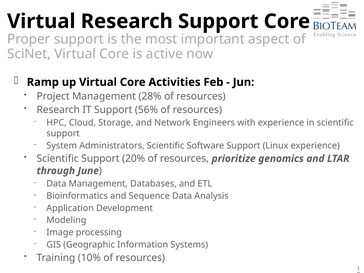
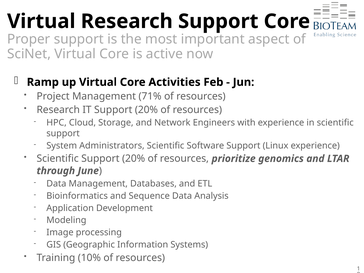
28%: 28% -> 71%
IT Support 56%: 56% -> 20%
